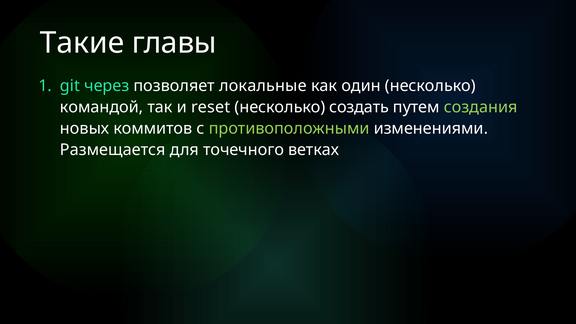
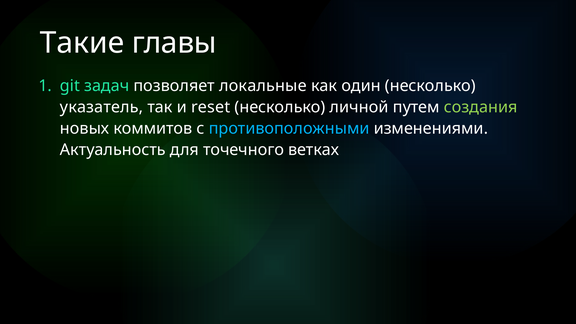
через: через -> задач
командой: командой -> указатель
создать: создать -> личной
противоположными colour: light green -> light blue
Размещается: Размещается -> Актуальность
